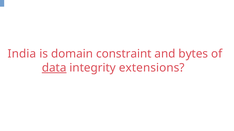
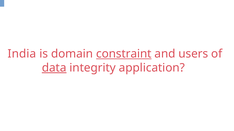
constraint underline: none -> present
bytes: bytes -> users
extensions: extensions -> application
